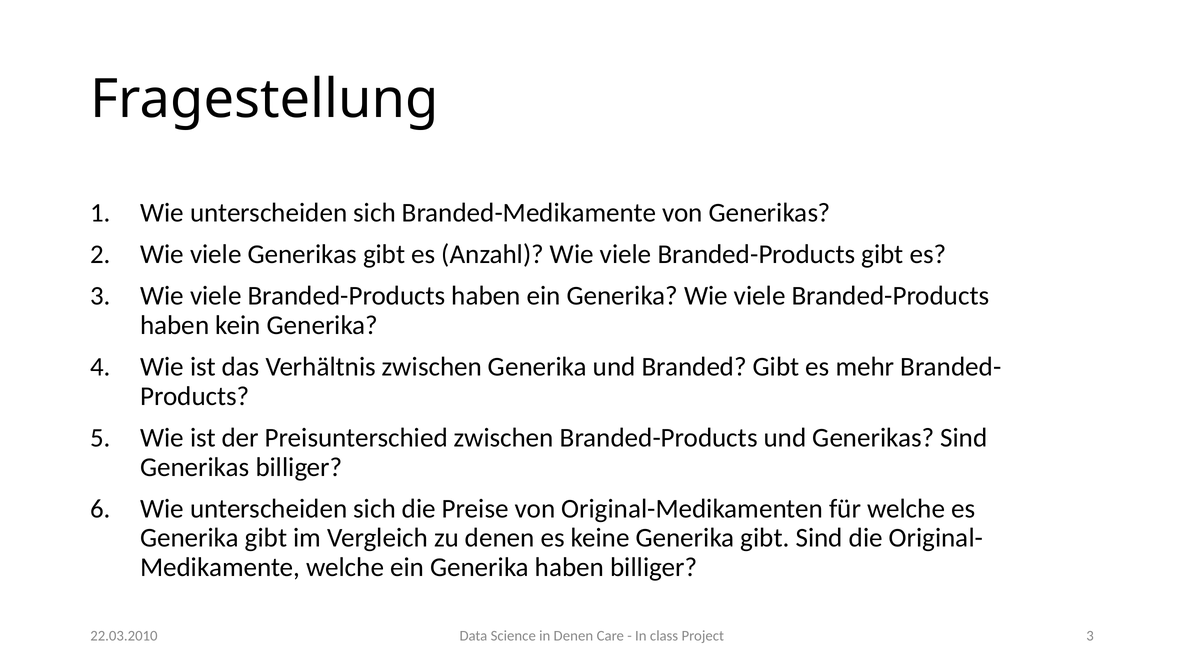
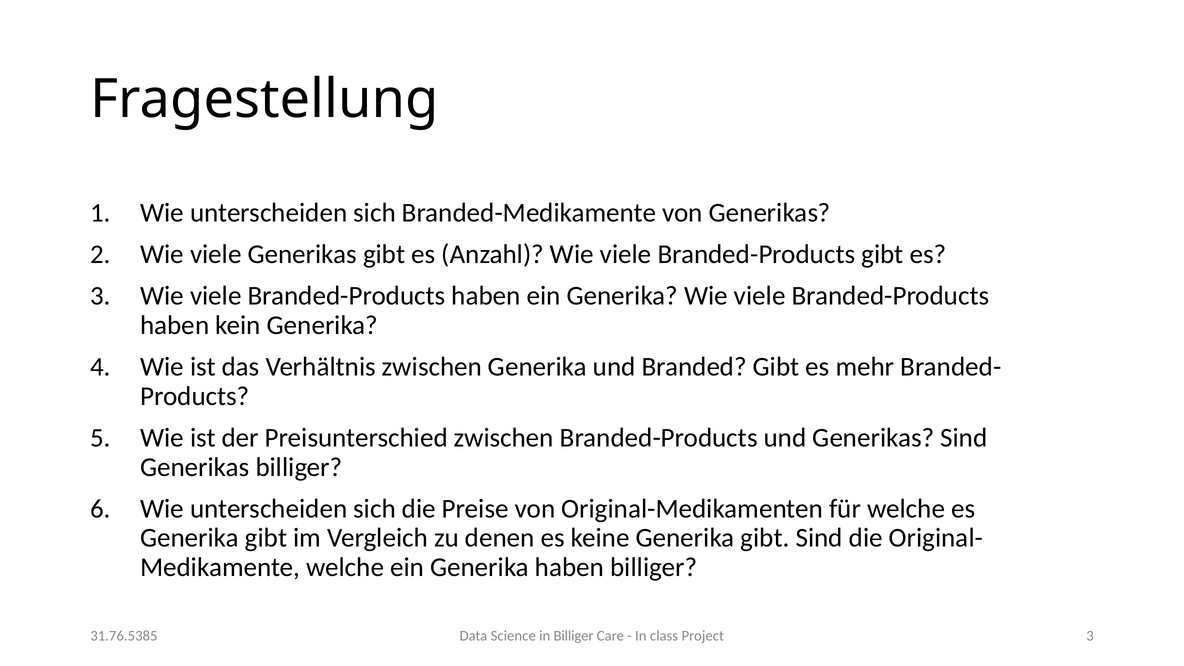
22.03.2010: 22.03.2010 -> 31.76.5385
in Denen: Denen -> Billiger
